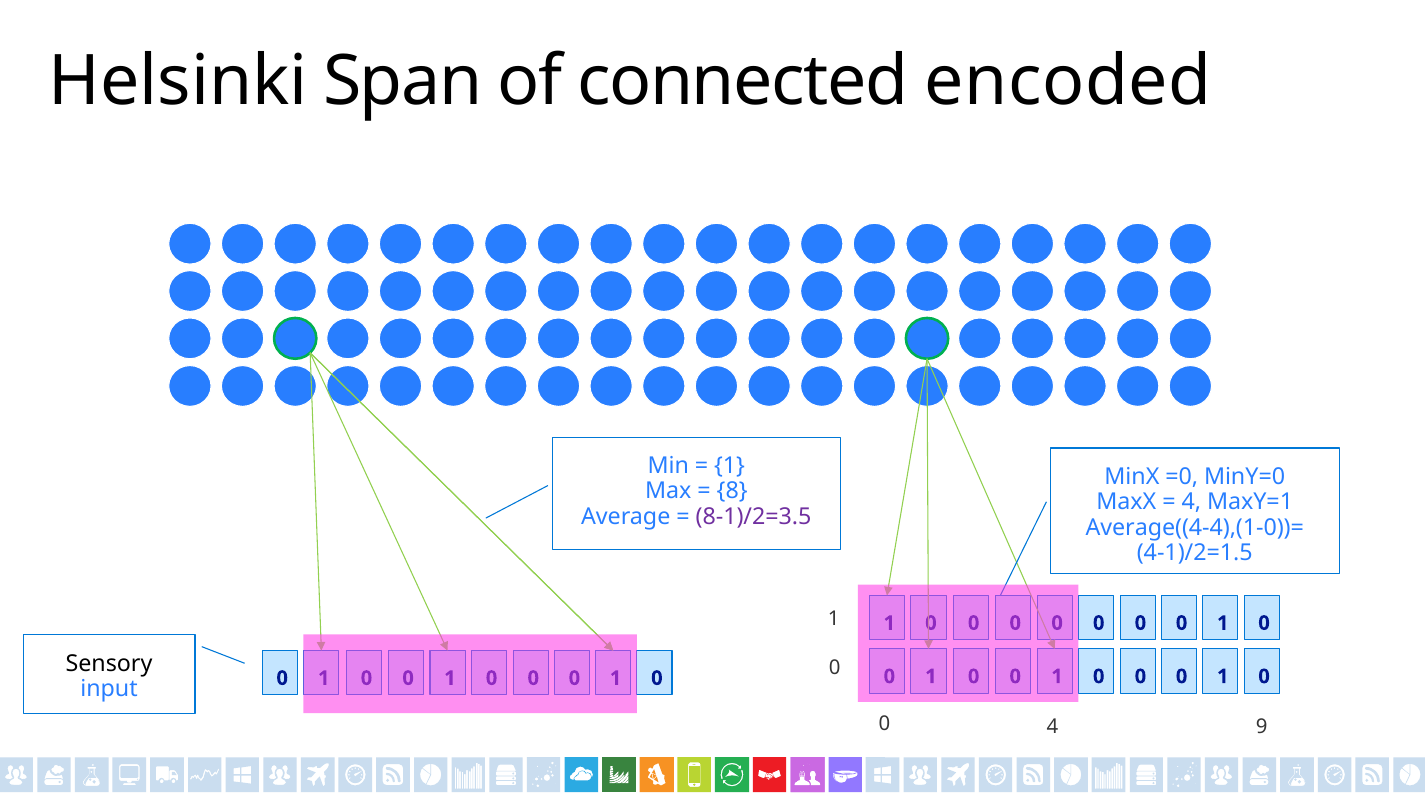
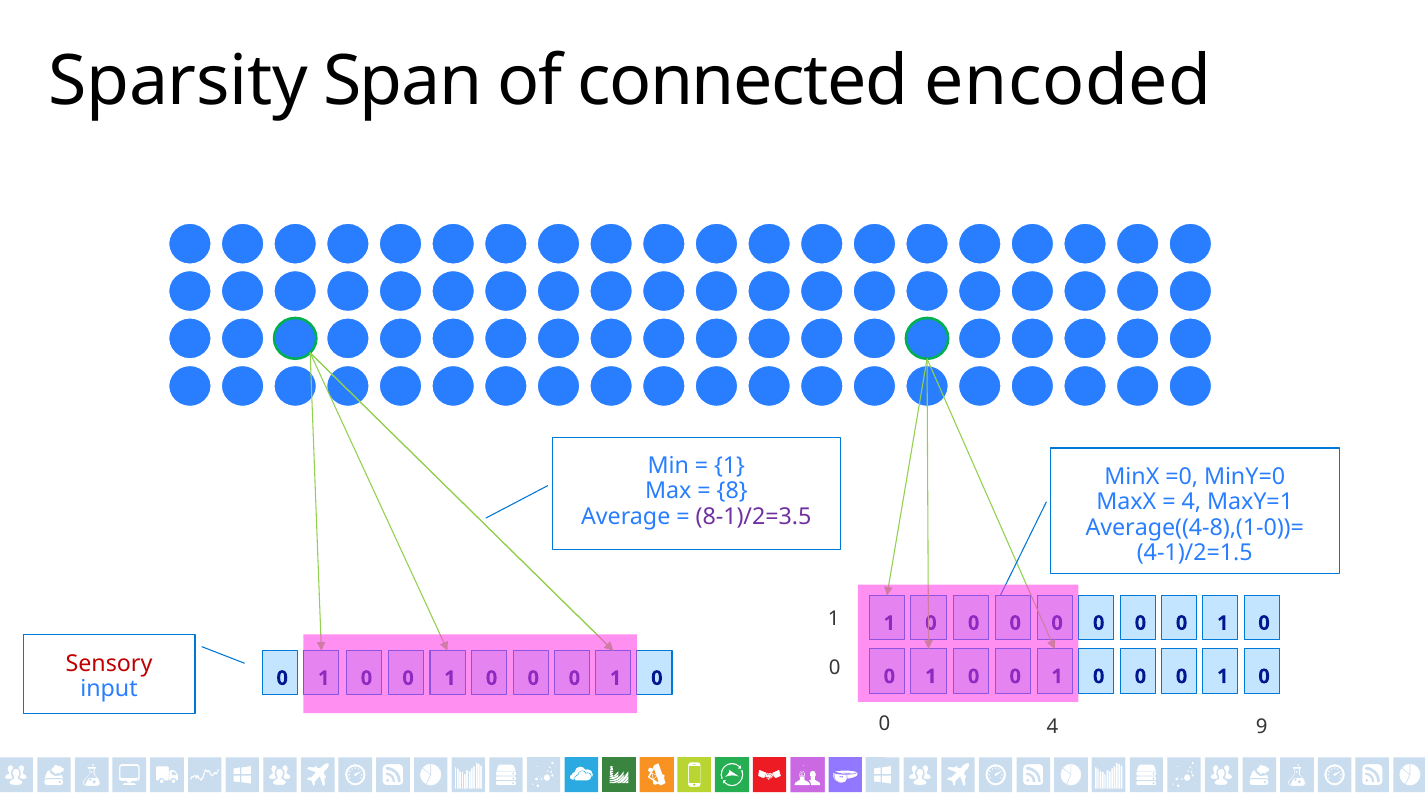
Helsinki: Helsinki -> Sparsity
Average((4-4),(1-0))=: Average((4-4),(1-0))= -> Average((4-8),(1-0))=
Sensory colour: black -> red
